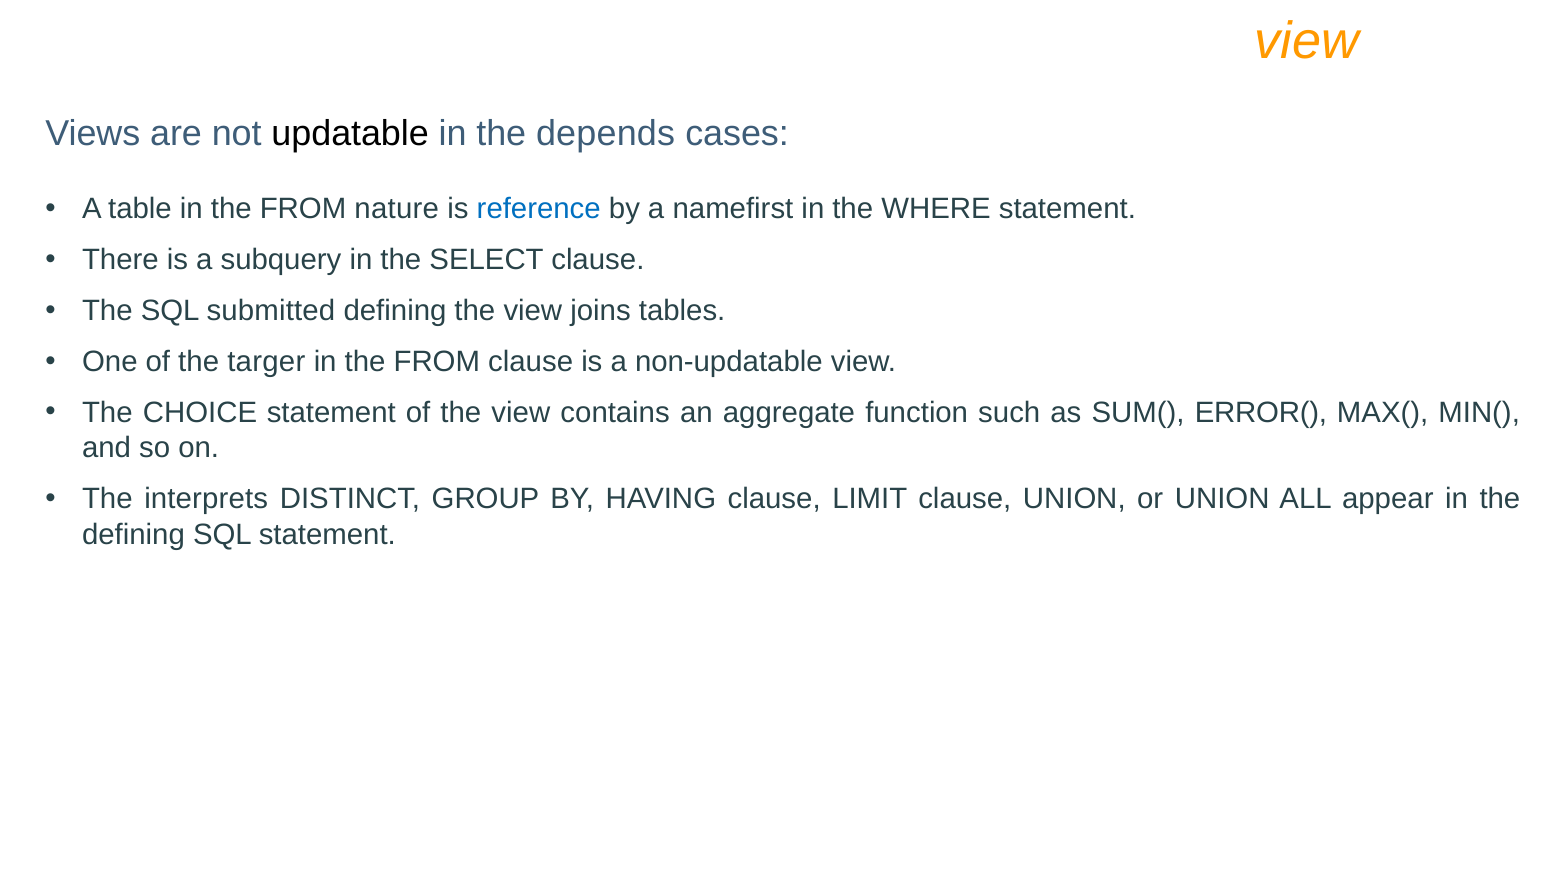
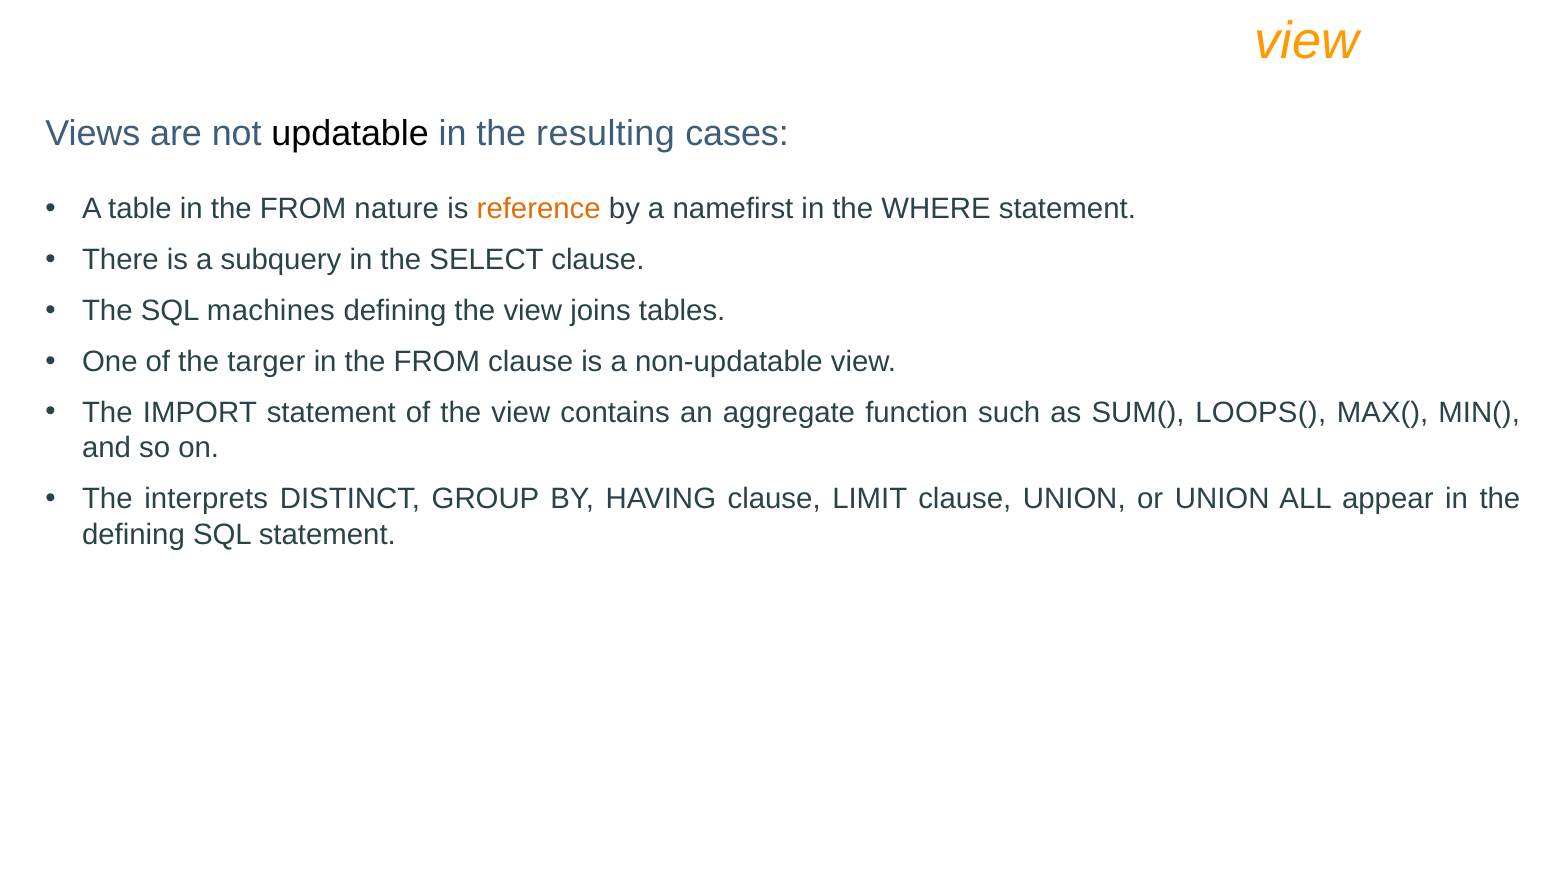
depends: depends -> resulting
reference colour: blue -> orange
submitted: submitted -> machines
CHOICE: CHOICE -> IMPORT
ERROR(: ERROR( -> LOOPS(
